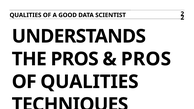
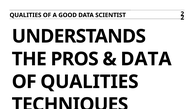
PROS at (146, 59): PROS -> DATA
